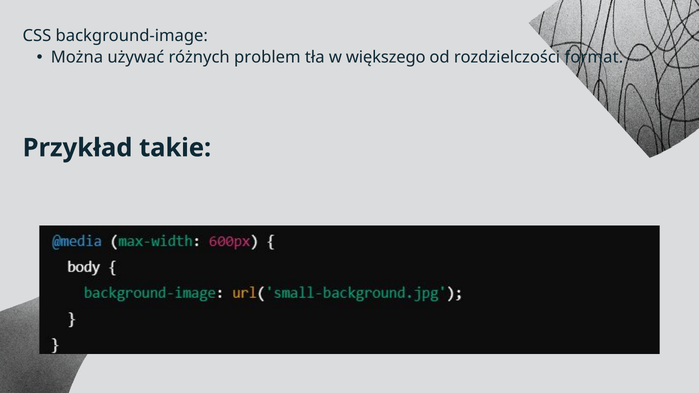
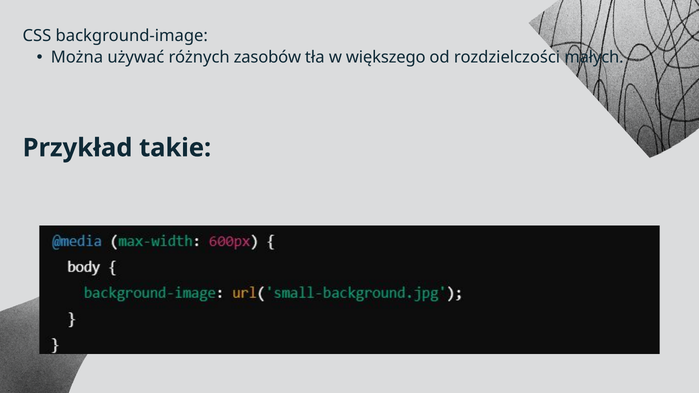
problem: problem -> zasobów
format: format -> małych
